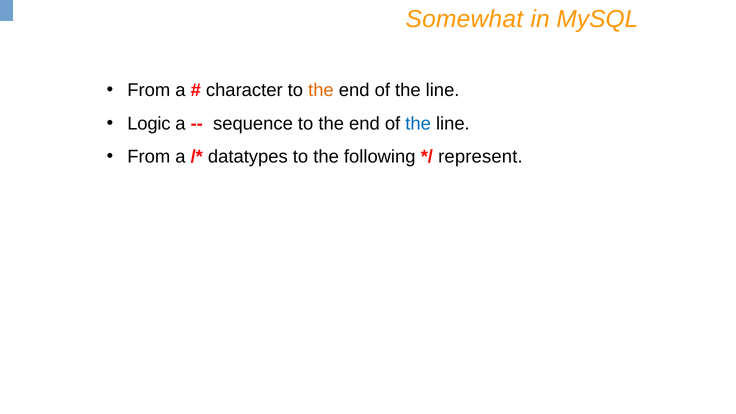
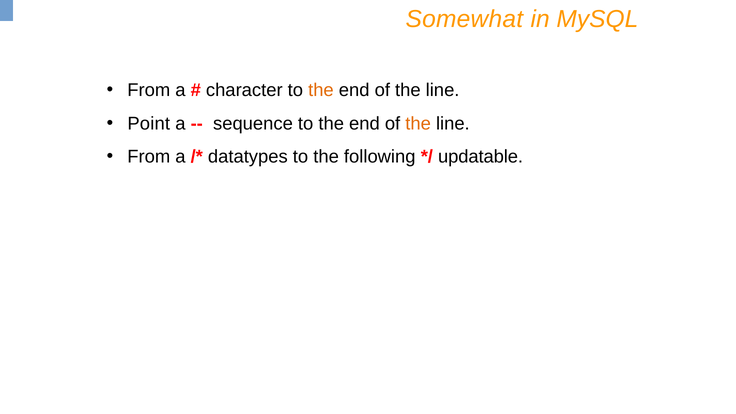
Logic: Logic -> Point
the at (418, 124) colour: blue -> orange
represent: represent -> updatable
